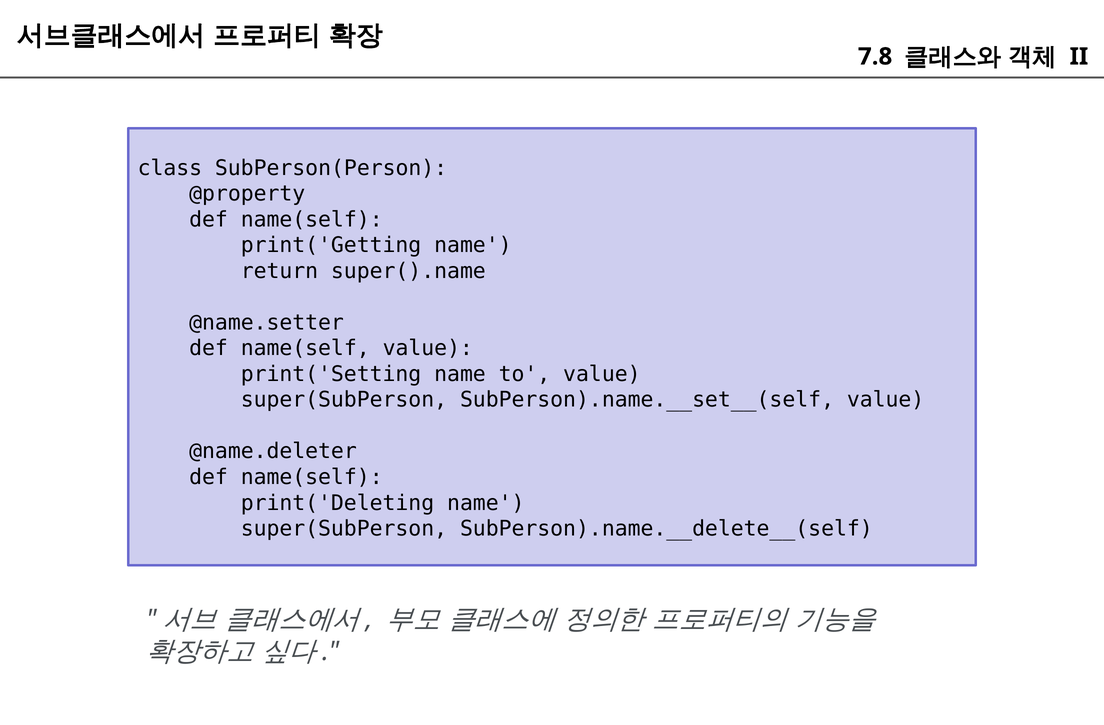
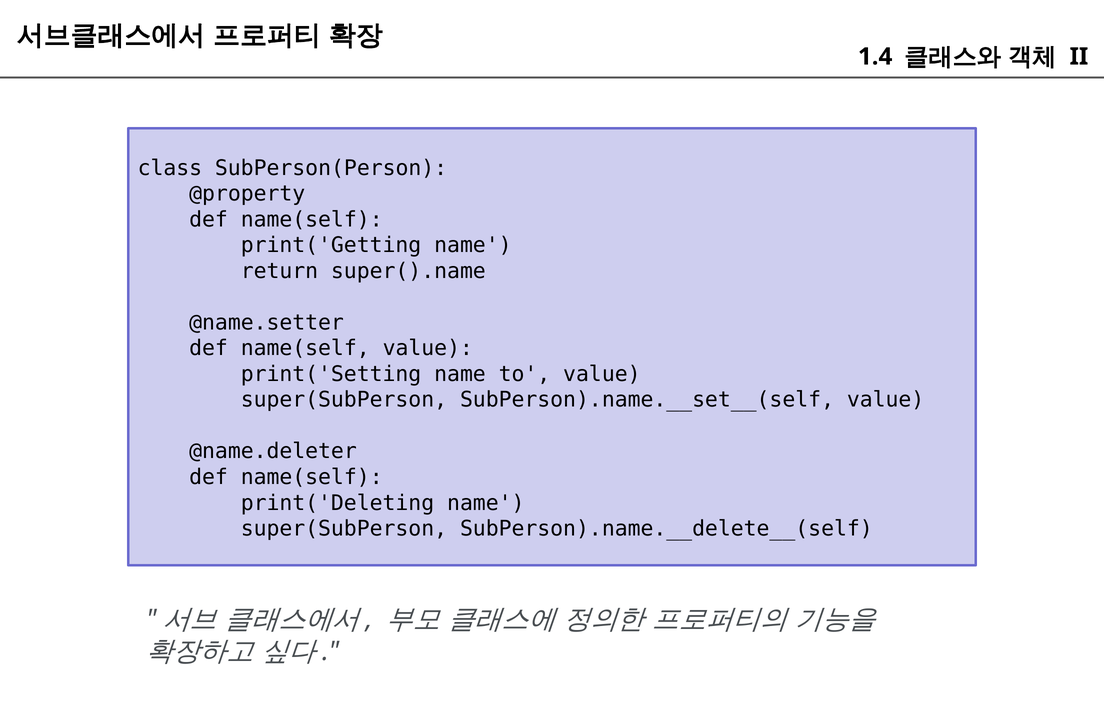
7.8: 7.8 -> 1.4
